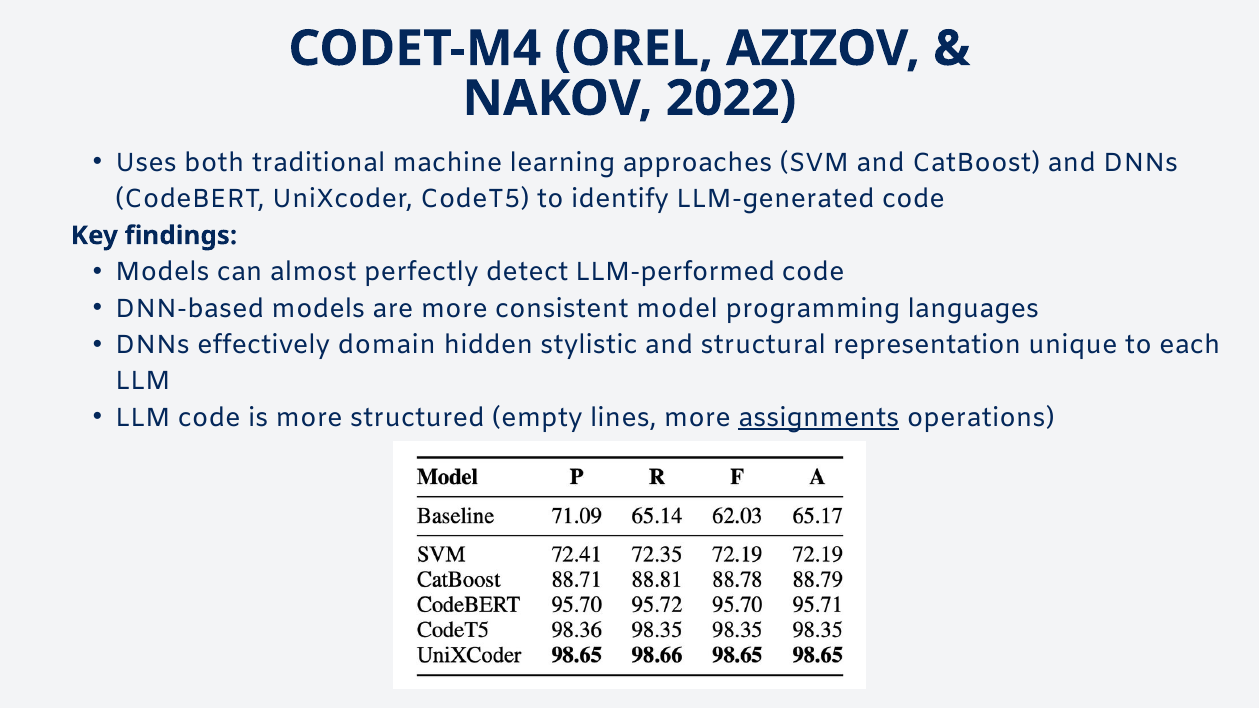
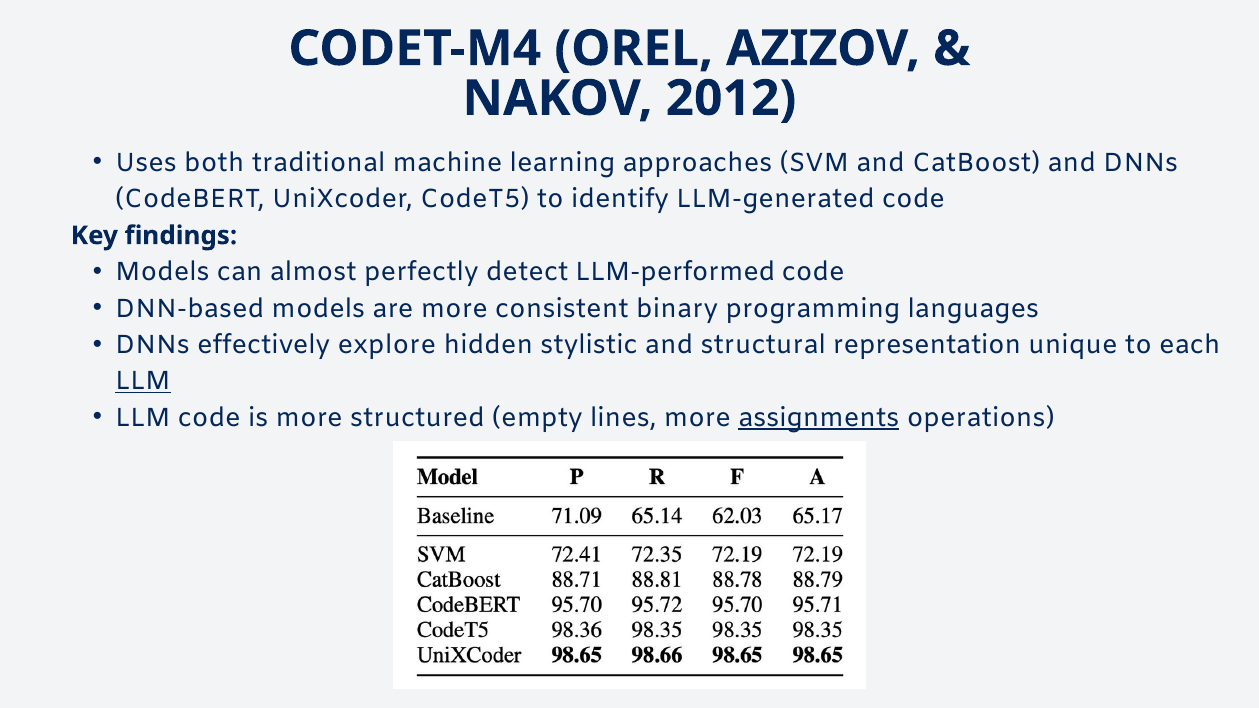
2022: 2022 -> 2012
model: model -> binary
domain: domain -> explore
LLM at (143, 381) underline: none -> present
